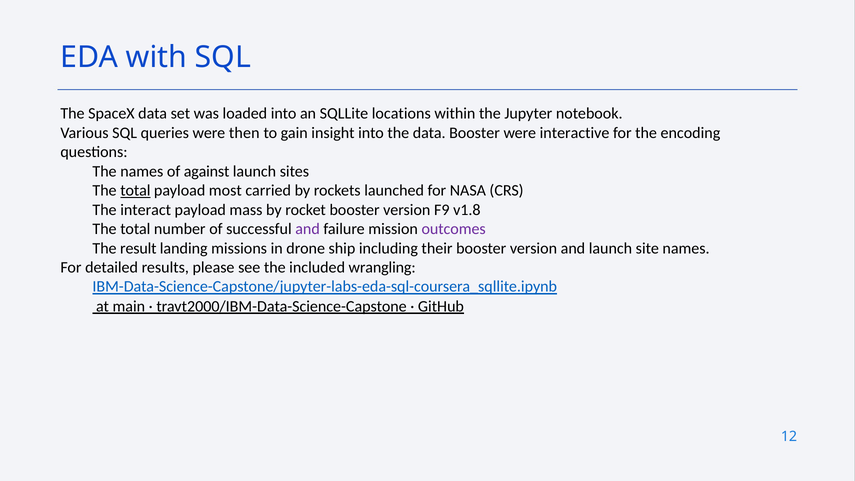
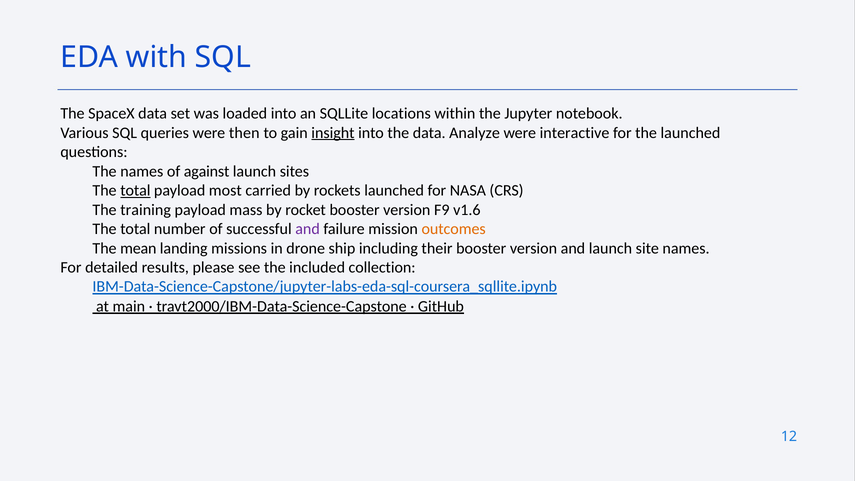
insight underline: none -> present
data Booster: Booster -> Analyze
the encoding: encoding -> launched
interact: interact -> training
v1.8: v1.8 -> v1.6
outcomes colour: purple -> orange
result: result -> mean
wrangling: wrangling -> collection
